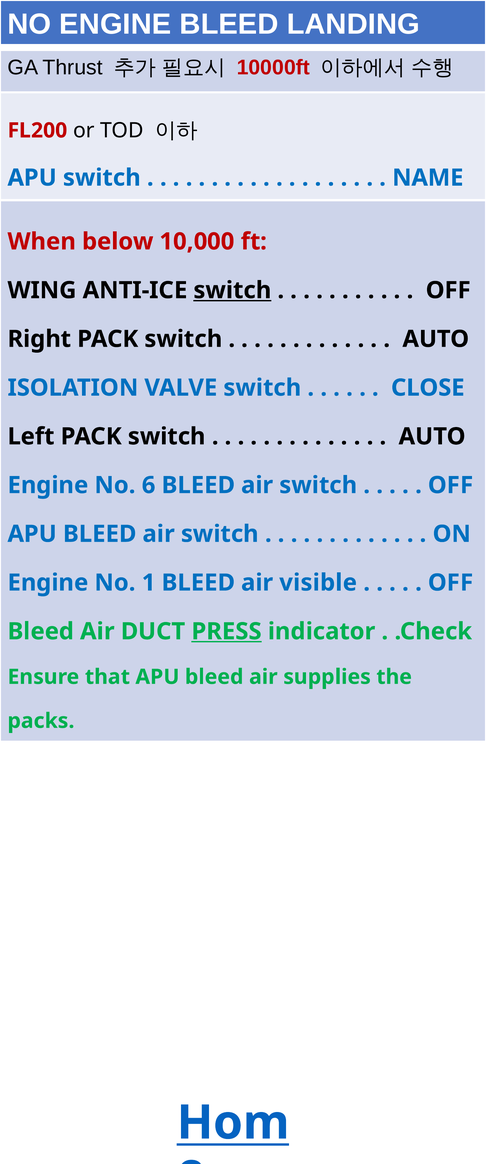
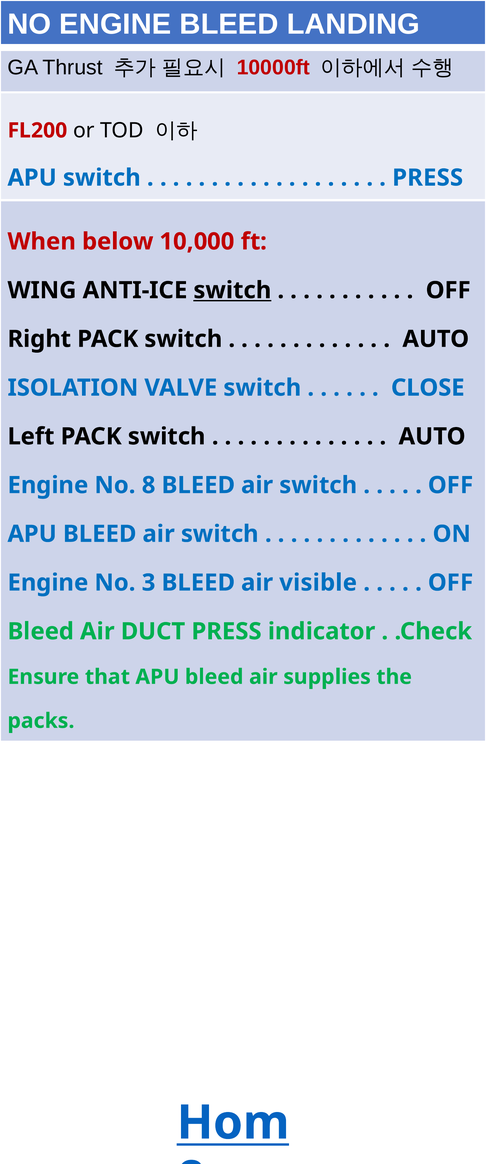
NAME at (428, 178): NAME -> PRESS
6: 6 -> 8
1: 1 -> 3
PRESS at (227, 631) underline: present -> none
